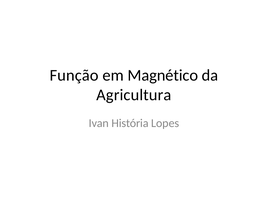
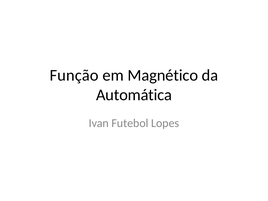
Agricultura: Agricultura -> Automática
História: História -> Futebol
